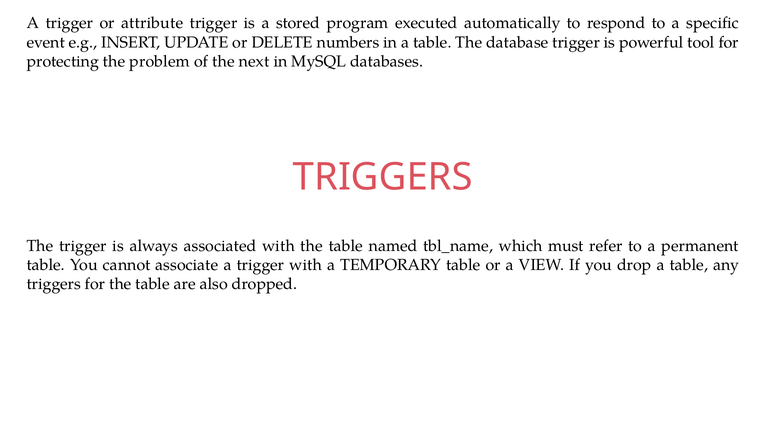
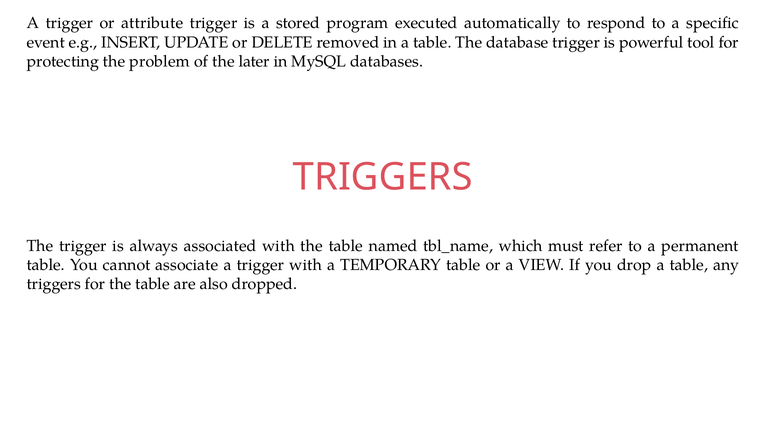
numbers: numbers -> removed
next: next -> later
